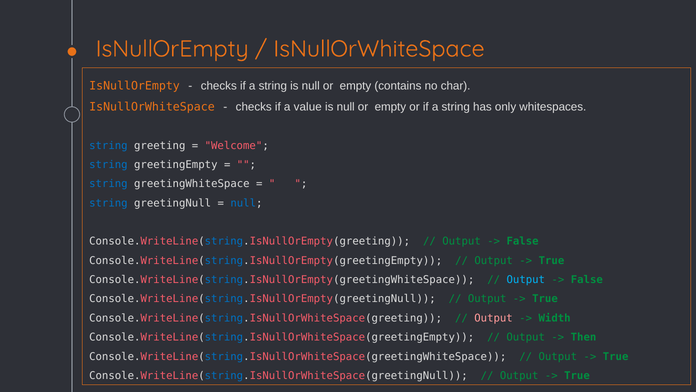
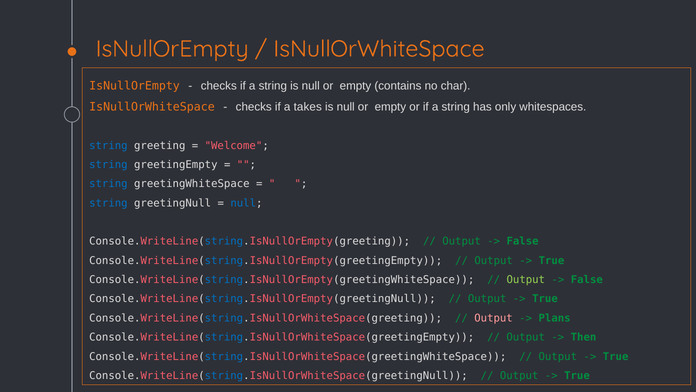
value: value -> takes
Output at (526, 279) colour: light blue -> light green
Width: Width -> Plans
